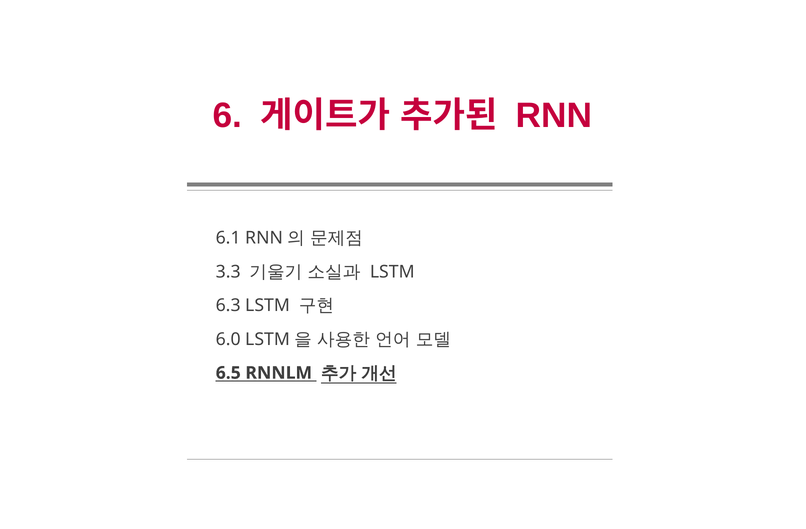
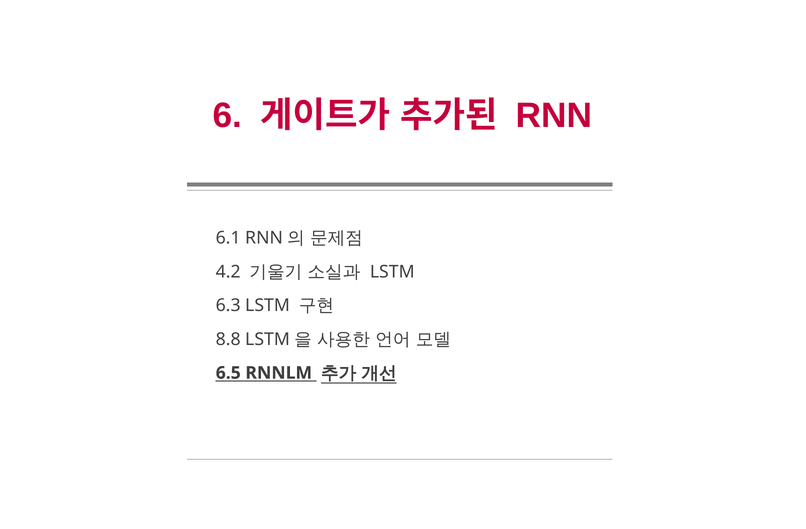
3.3: 3.3 -> 4.2
6.0: 6.0 -> 8.8
